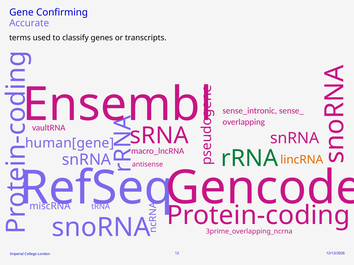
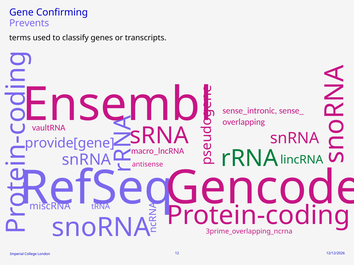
Accurate: Accurate -> Prevents
human[gene: human[gene -> provide[gene
lincRNA colour: orange -> green
